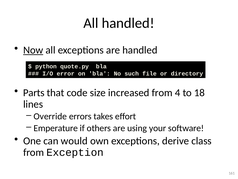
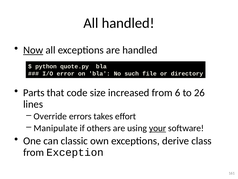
4: 4 -> 6
18: 18 -> 26
Emperature: Emperature -> Manipulate
your underline: none -> present
would: would -> classic
